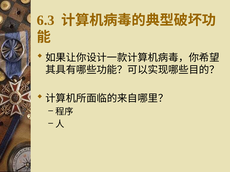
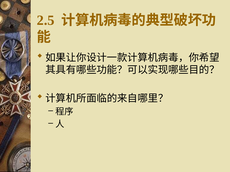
6.3: 6.3 -> 2.5
